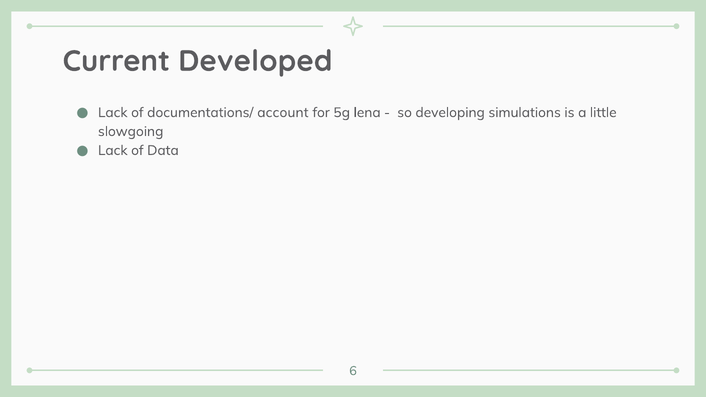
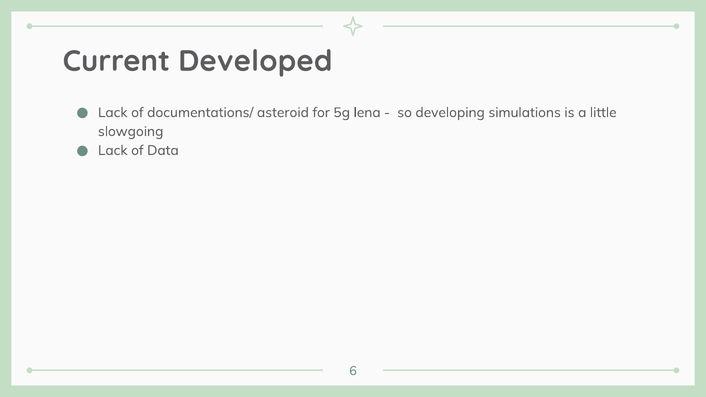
account: account -> asteroid
